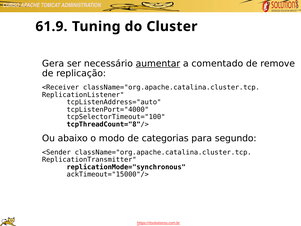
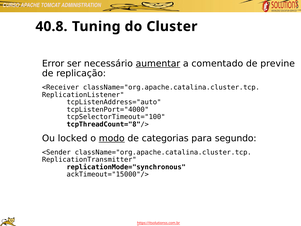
61.9: 61.9 -> 40.8
Gera: Gera -> Error
remove: remove -> previne
abaixo: abaixo -> locked
modo underline: none -> present
